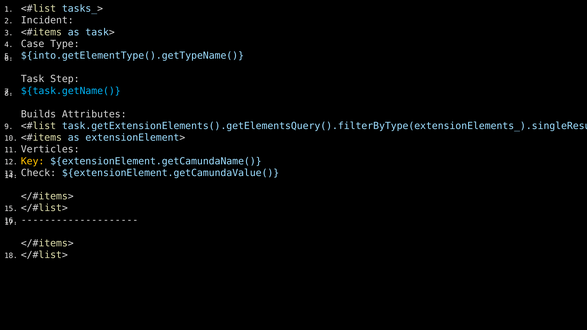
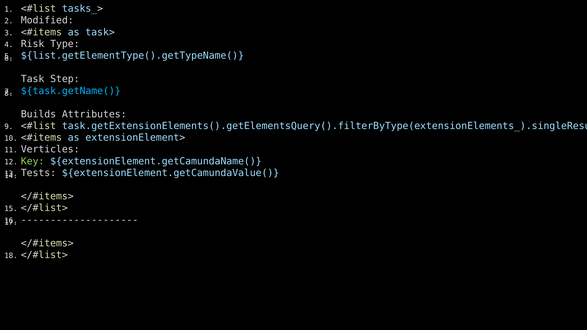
Incident: Incident -> Modified
Case: Case -> Risk
${into.getElementType().getTypeName(: ${into.getElementType().getTypeName( -> ${list.getElementType().getTypeName(
Key colour: yellow -> light green
Check: Check -> Tests
